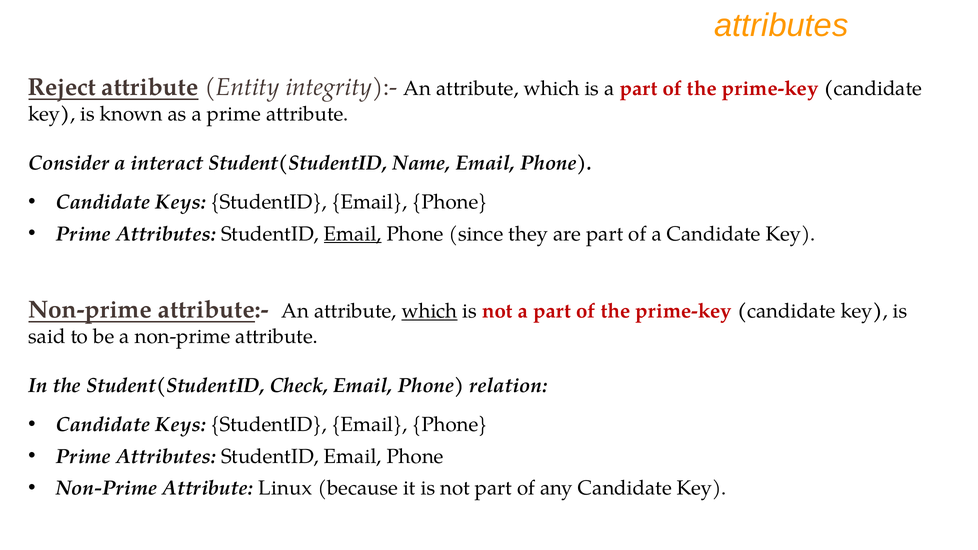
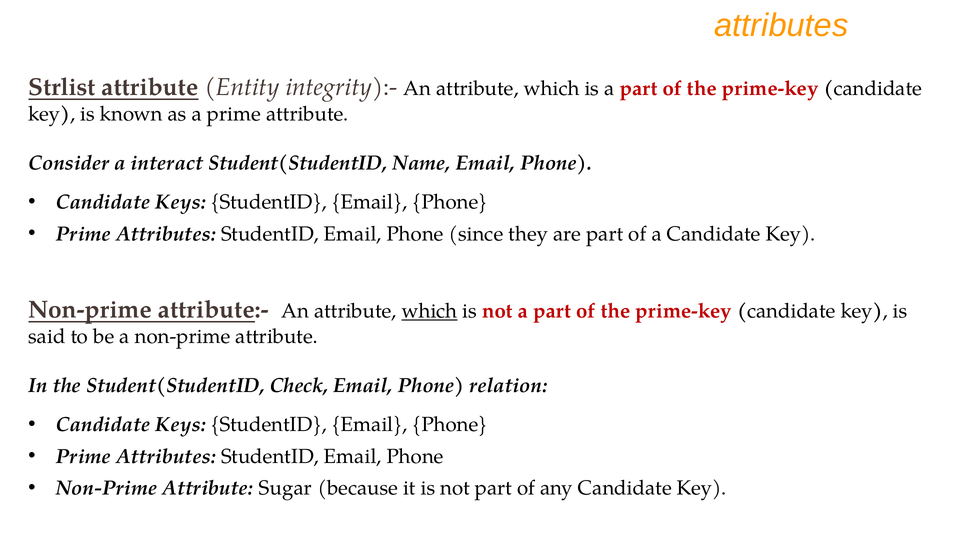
Reject: Reject -> Strlist
Email at (353, 234) underline: present -> none
Linux: Linux -> Sugar
